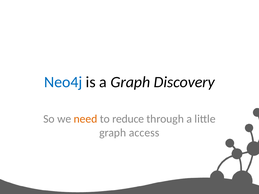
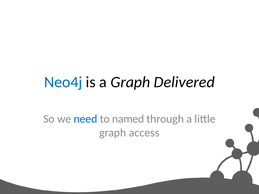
Discovery: Discovery -> Delivered
need colour: orange -> blue
reduce: reduce -> named
